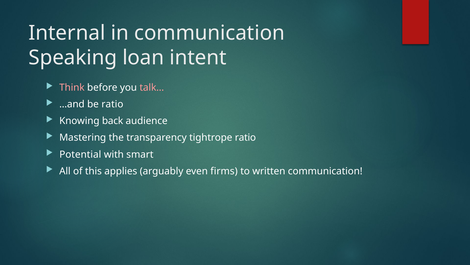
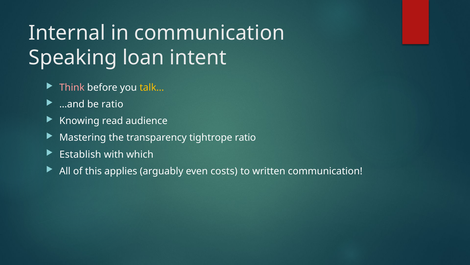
talk… colour: pink -> yellow
back: back -> read
Potential: Potential -> Establish
smart: smart -> which
firms: firms -> costs
